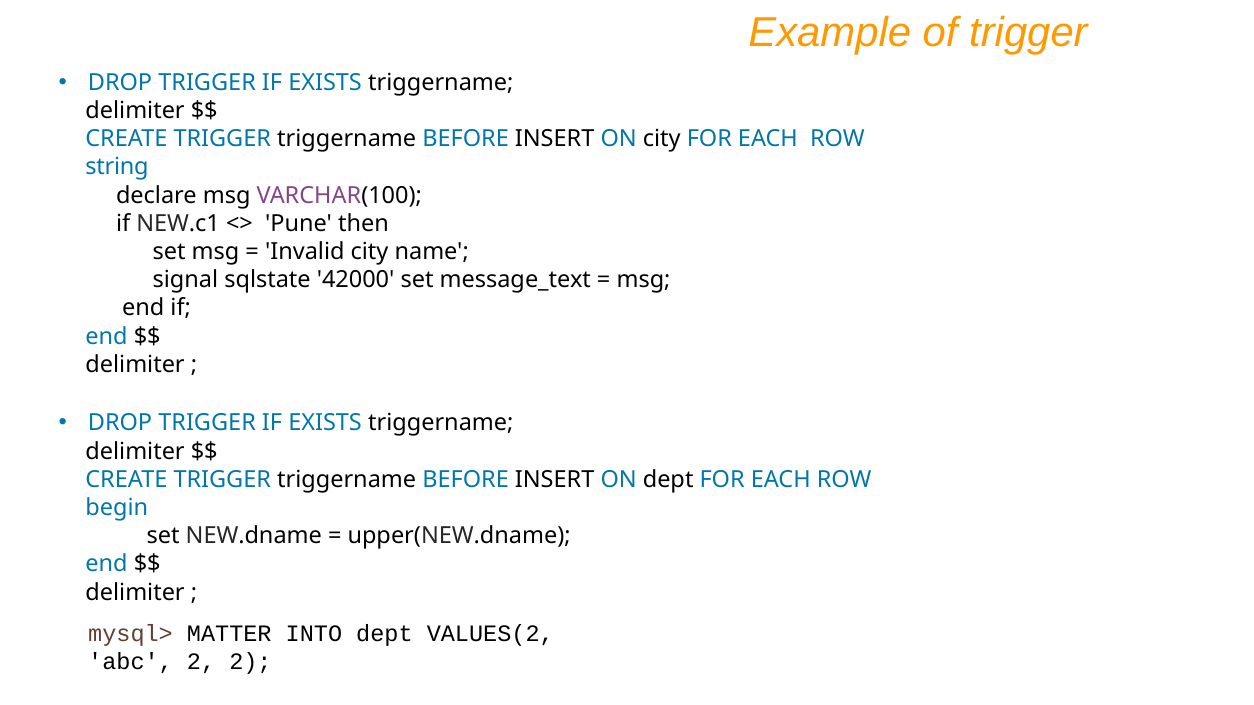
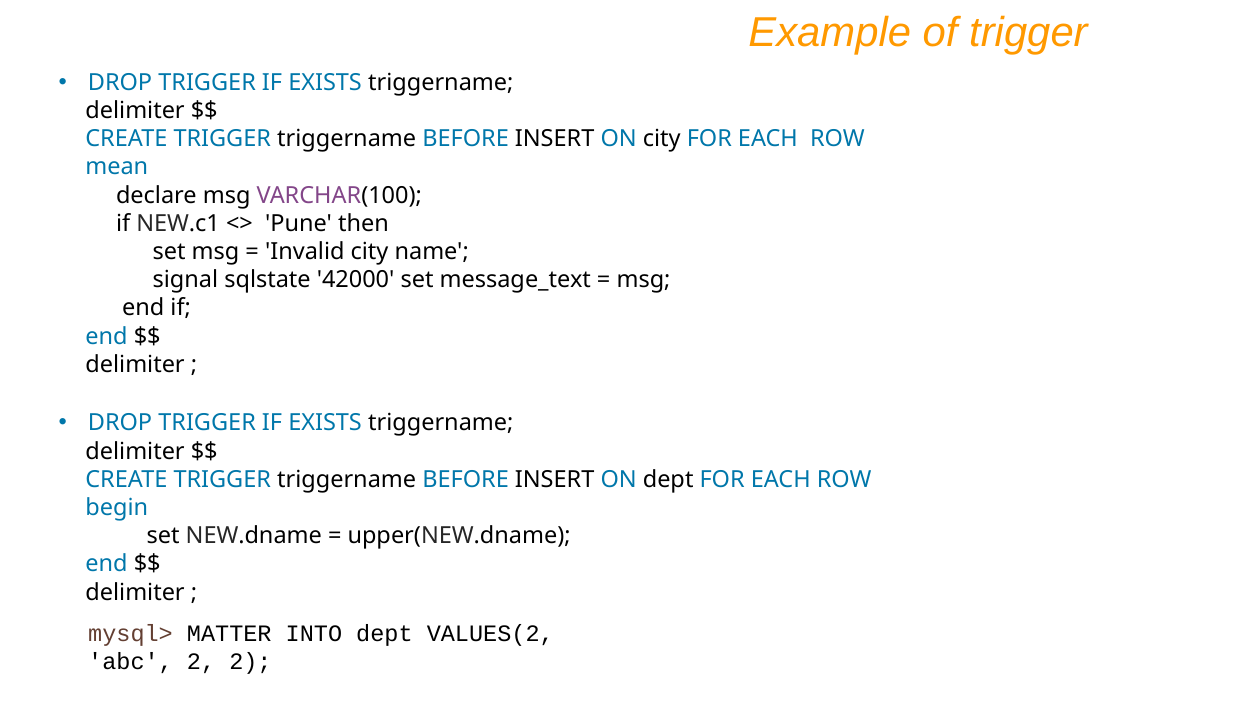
string: string -> mean
